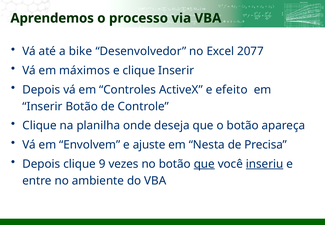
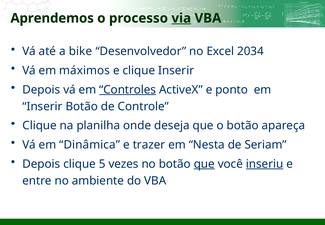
via underline: none -> present
2077: 2077 -> 2034
Controles underline: none -> present
efeito: efeito -> ponto
Envolvem: Envolvem -> Dinâmica
ajuste: ajuste -> trazer
Precisa: Precisa -> Seriam
9: 9 -> 5
